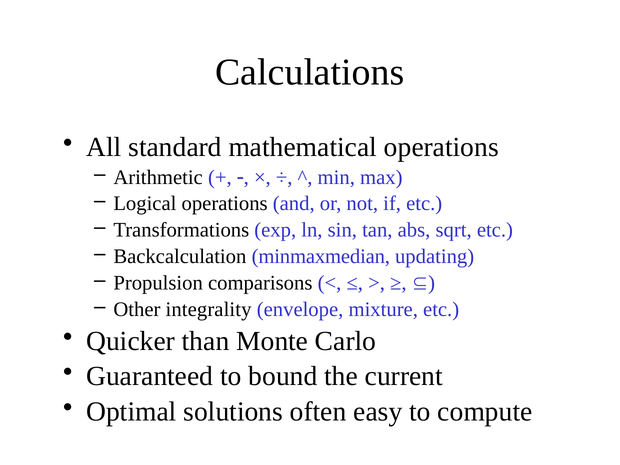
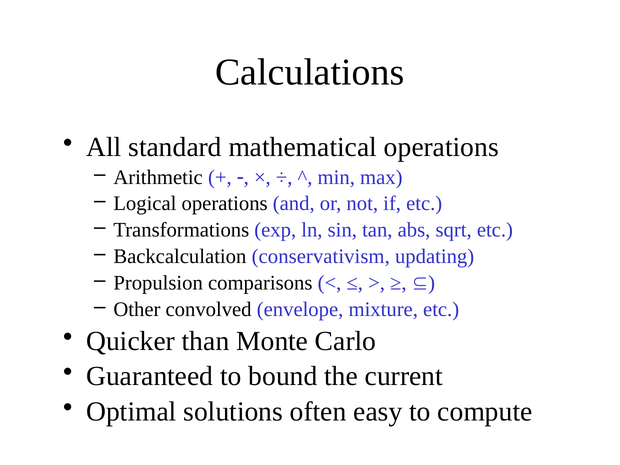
minmaxmedian: minmaxmedian -> conservativism
integrality: integrality -> convolved
